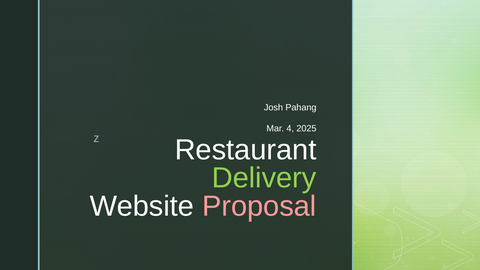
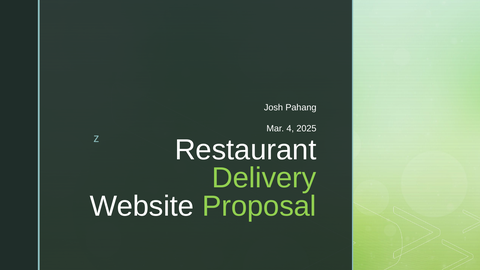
Proposal colour: pink -> light green
